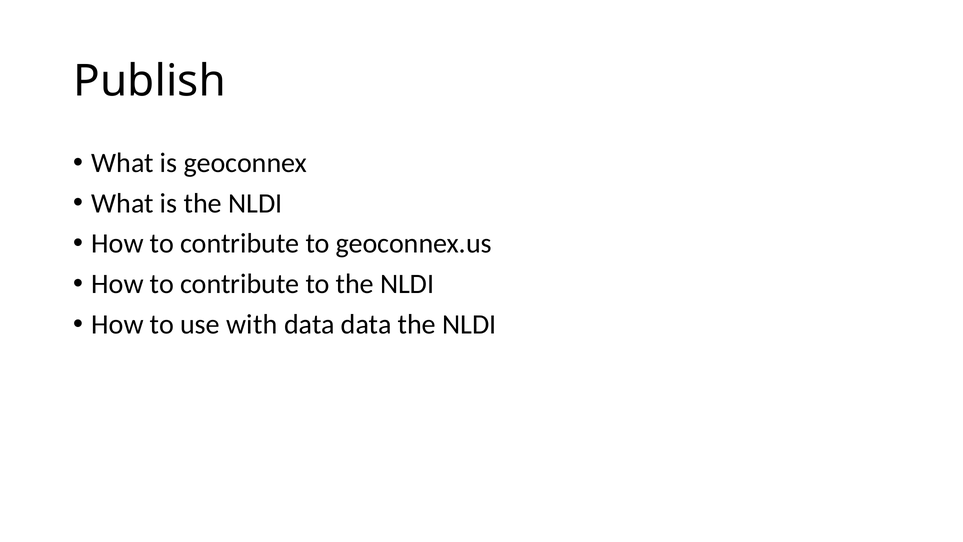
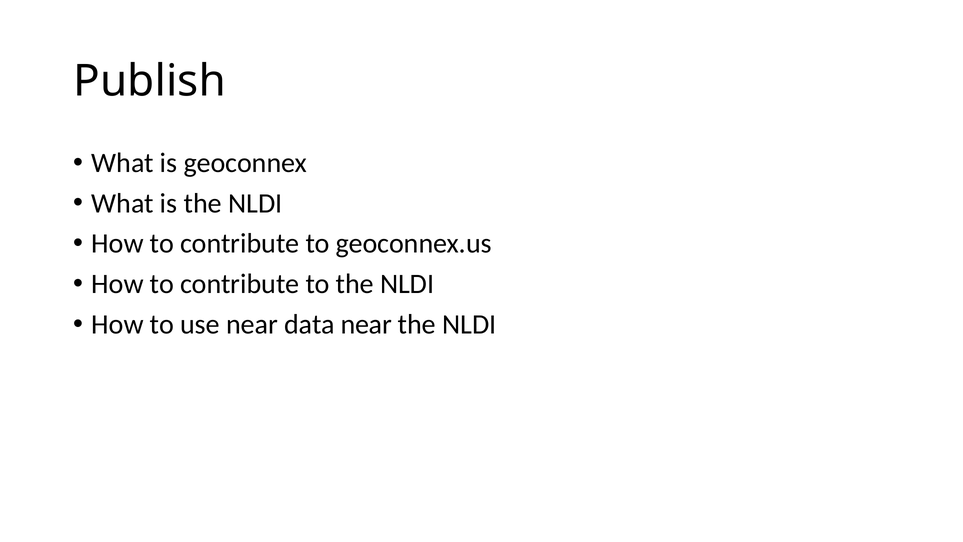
use with: with -> near
data data: data -> near
